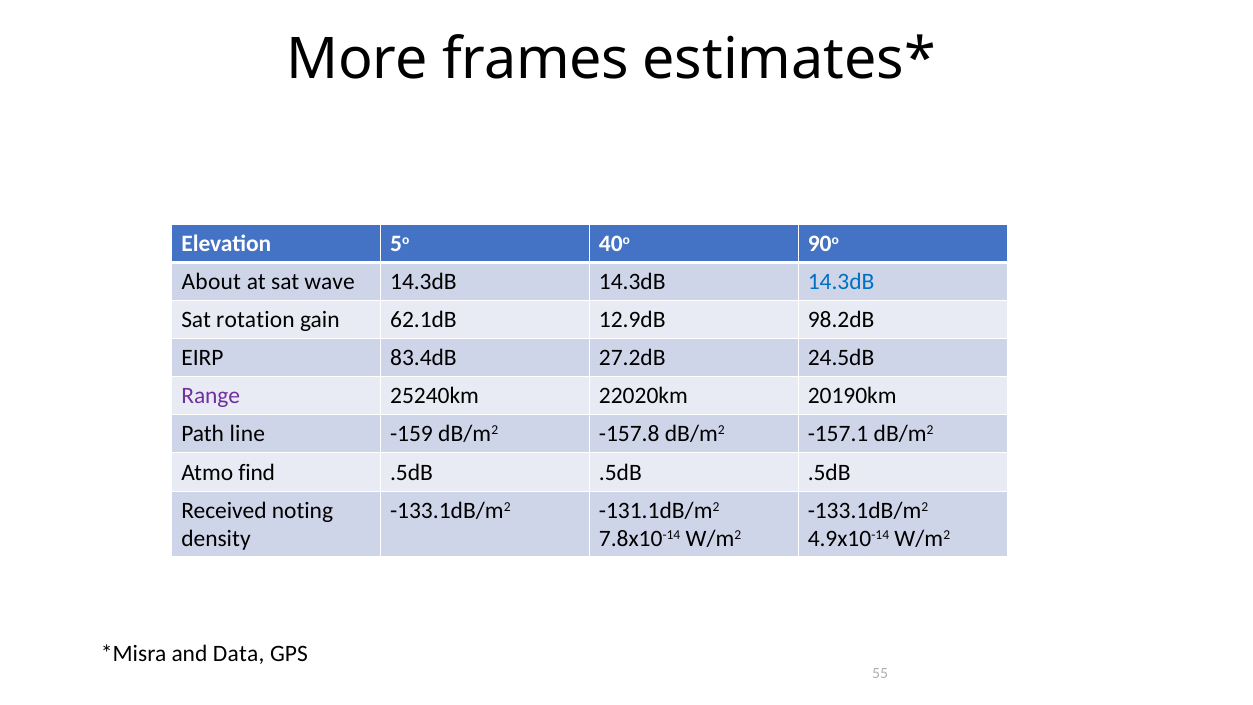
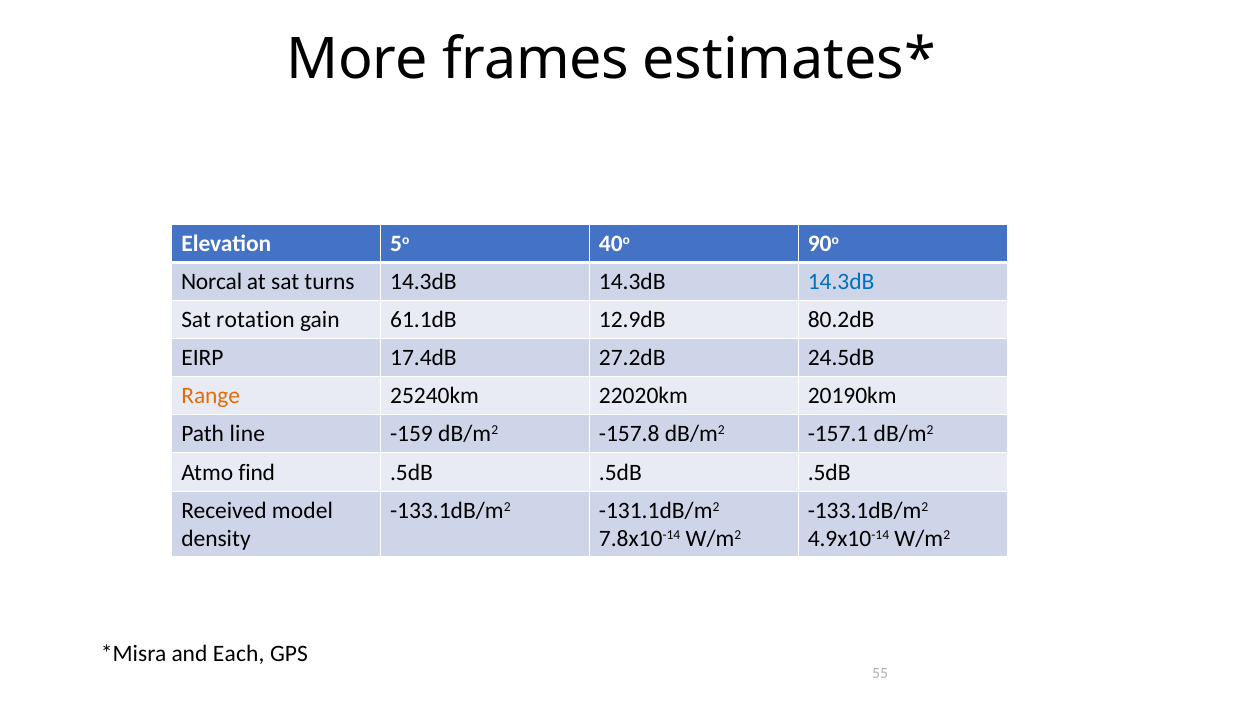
About: About -> Norcal
wave: wave -> turns
62.1dB: 62.1dB -> 61.1dB
98.2dB: 98.2dB -> 80.2dB
83.4dB: 83.4dB -> 17.4dB
Range colour: purple -> orange
noting: noting -> model
Data: Data -> Each
